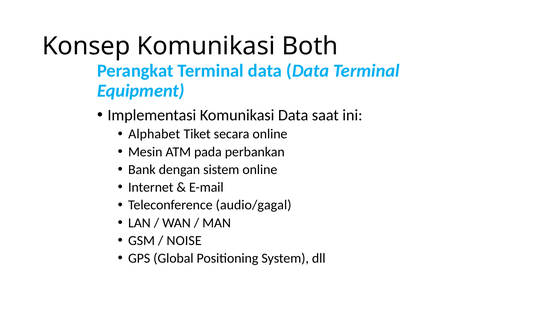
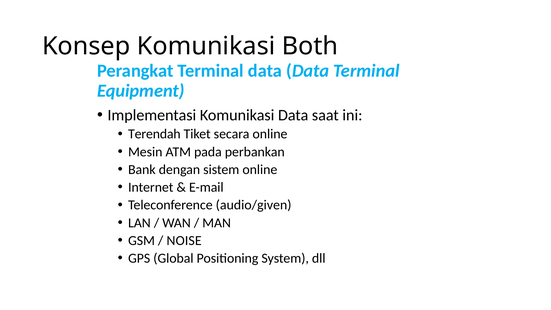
Alphabet: Alphabet -> Terendah
audio/gagal: audio/gagal -> audio/given
